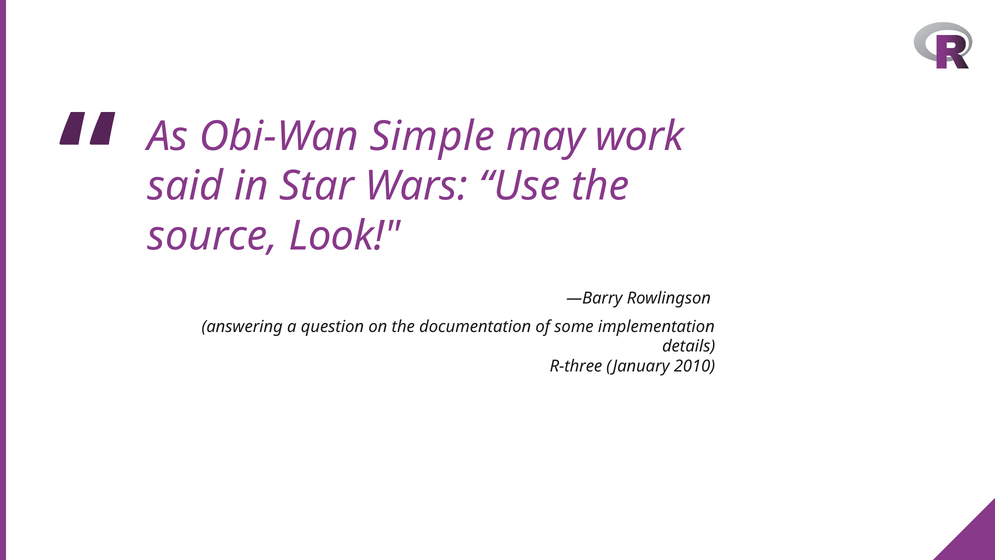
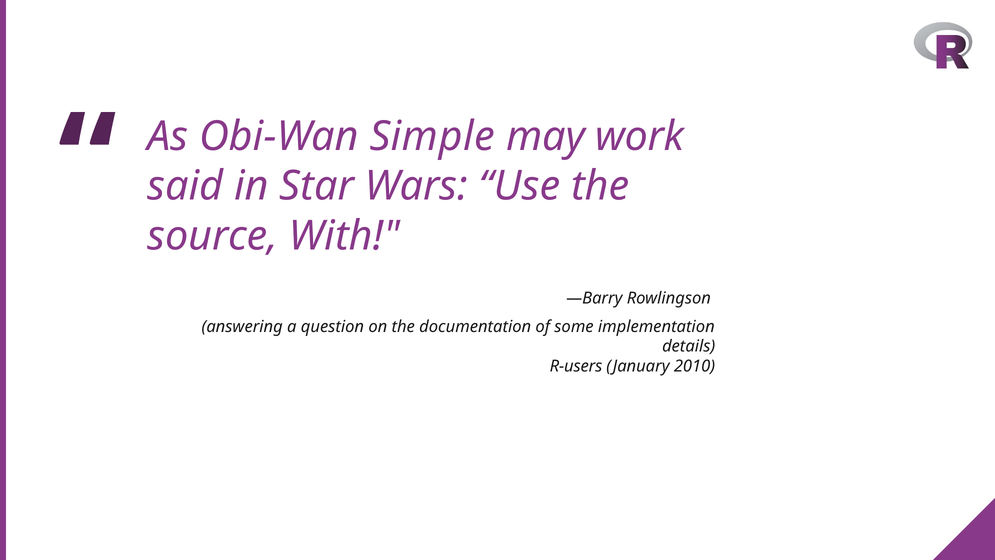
Look: Look -> With
R-three: R-three -> R-users
